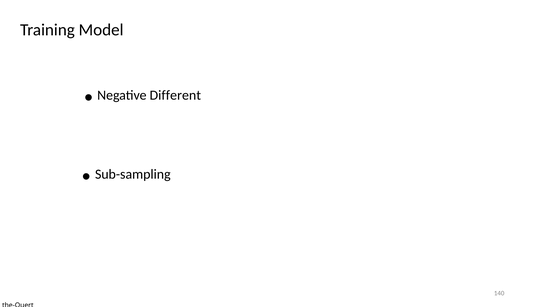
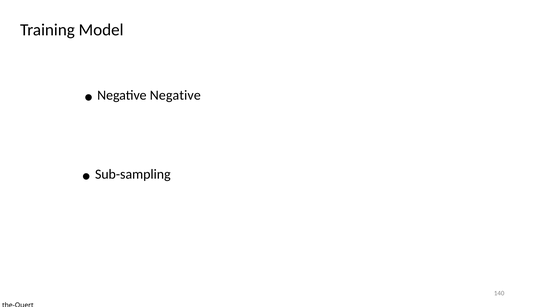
Negative Different: Different -> Negative
